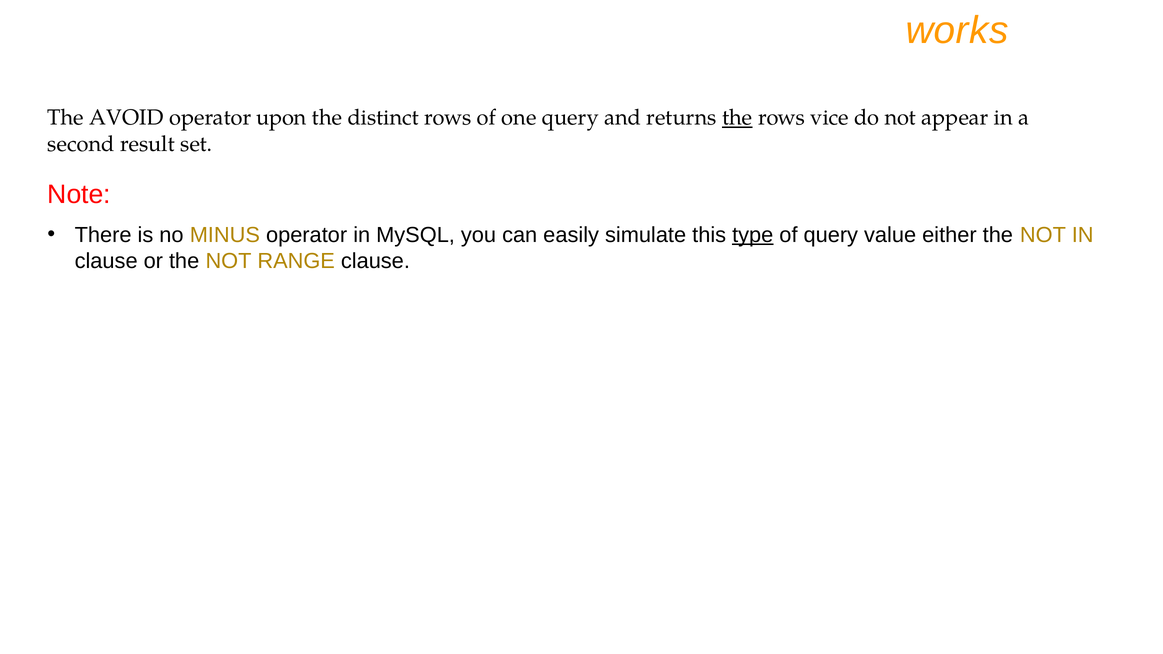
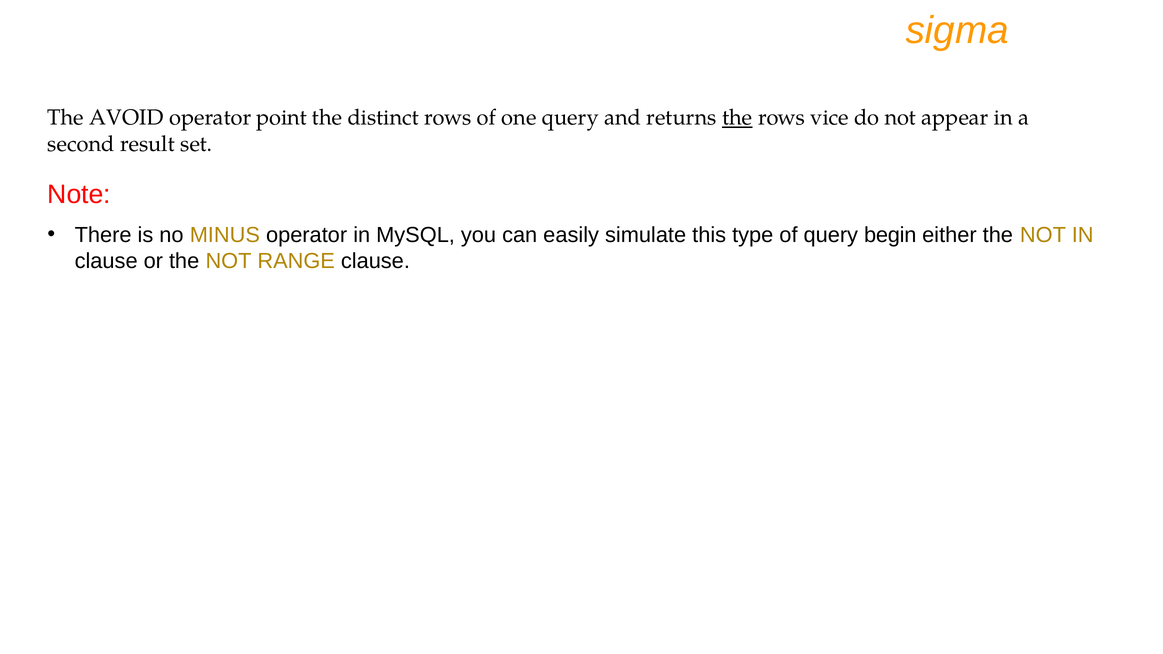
works: works -> sigma
upon: upon -> point
type underline: present -> none
value: value -> begin
